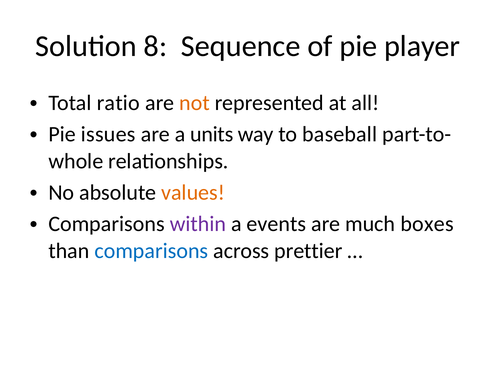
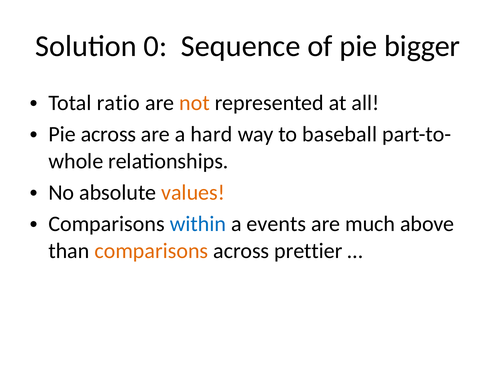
8: 8 -> 0
player: player -> bigger
Pie issues: issues -> across
units: units -> hard
within colour: purple -> blue
boxes: boxes -> above
comparisons at (151, 251) colour: blue -> orange
